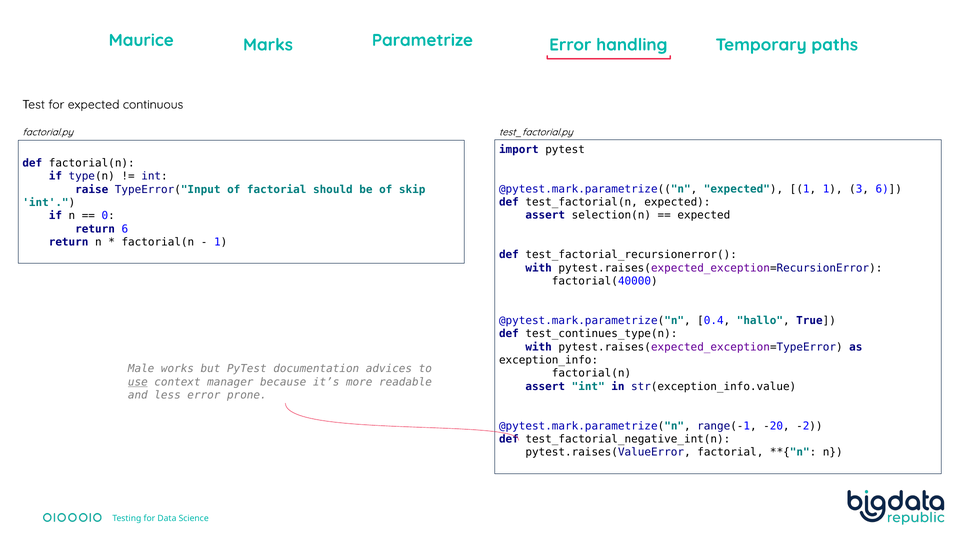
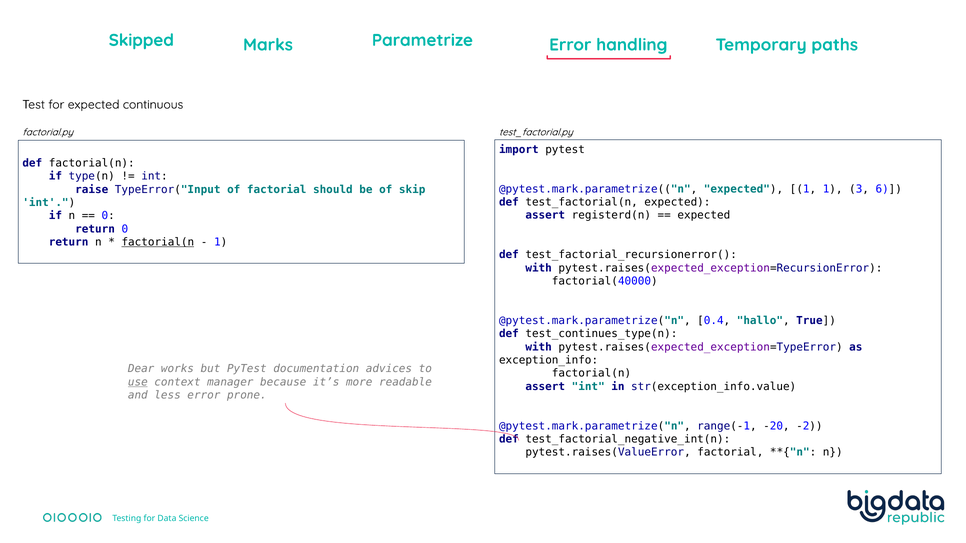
Maurice: Maurice -> Skipped
selection(n: selection(n -> registerd(n
return 6: 6 -> 0
factorial(n at (158, 242) underline: none -> present
Male: Male -> Dear
